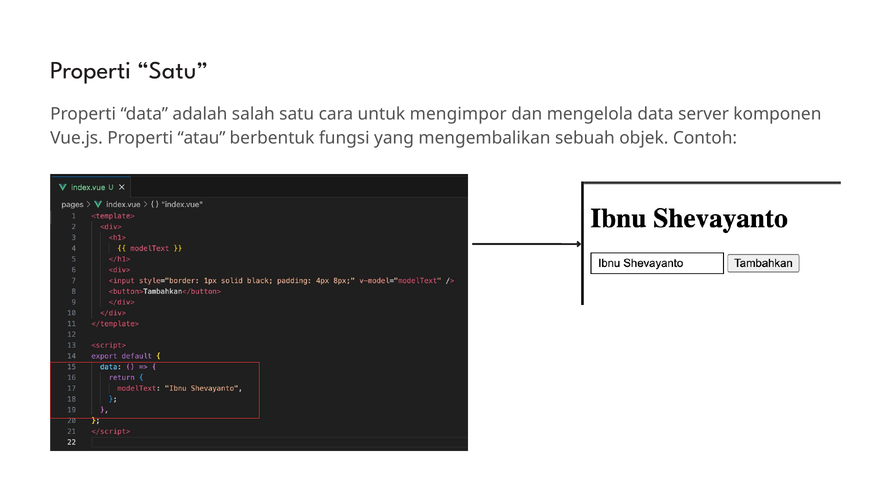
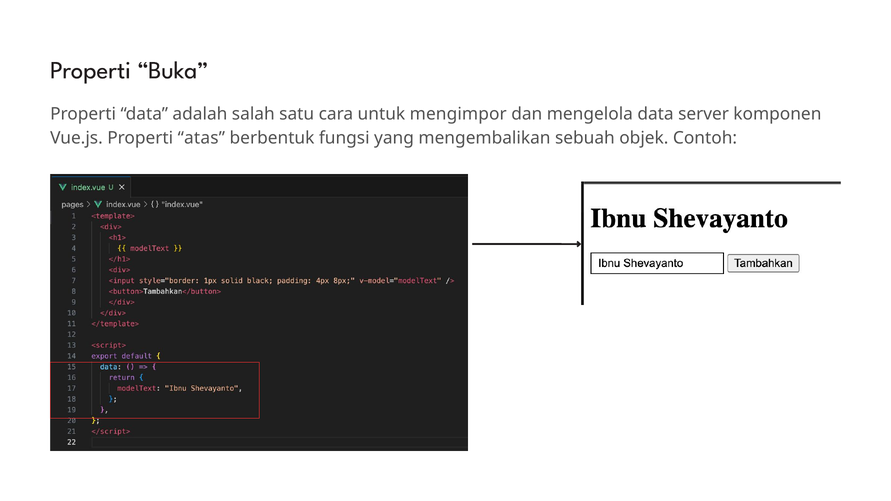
Properti Satu: Satu -> Buka
atau: atau -> atas
